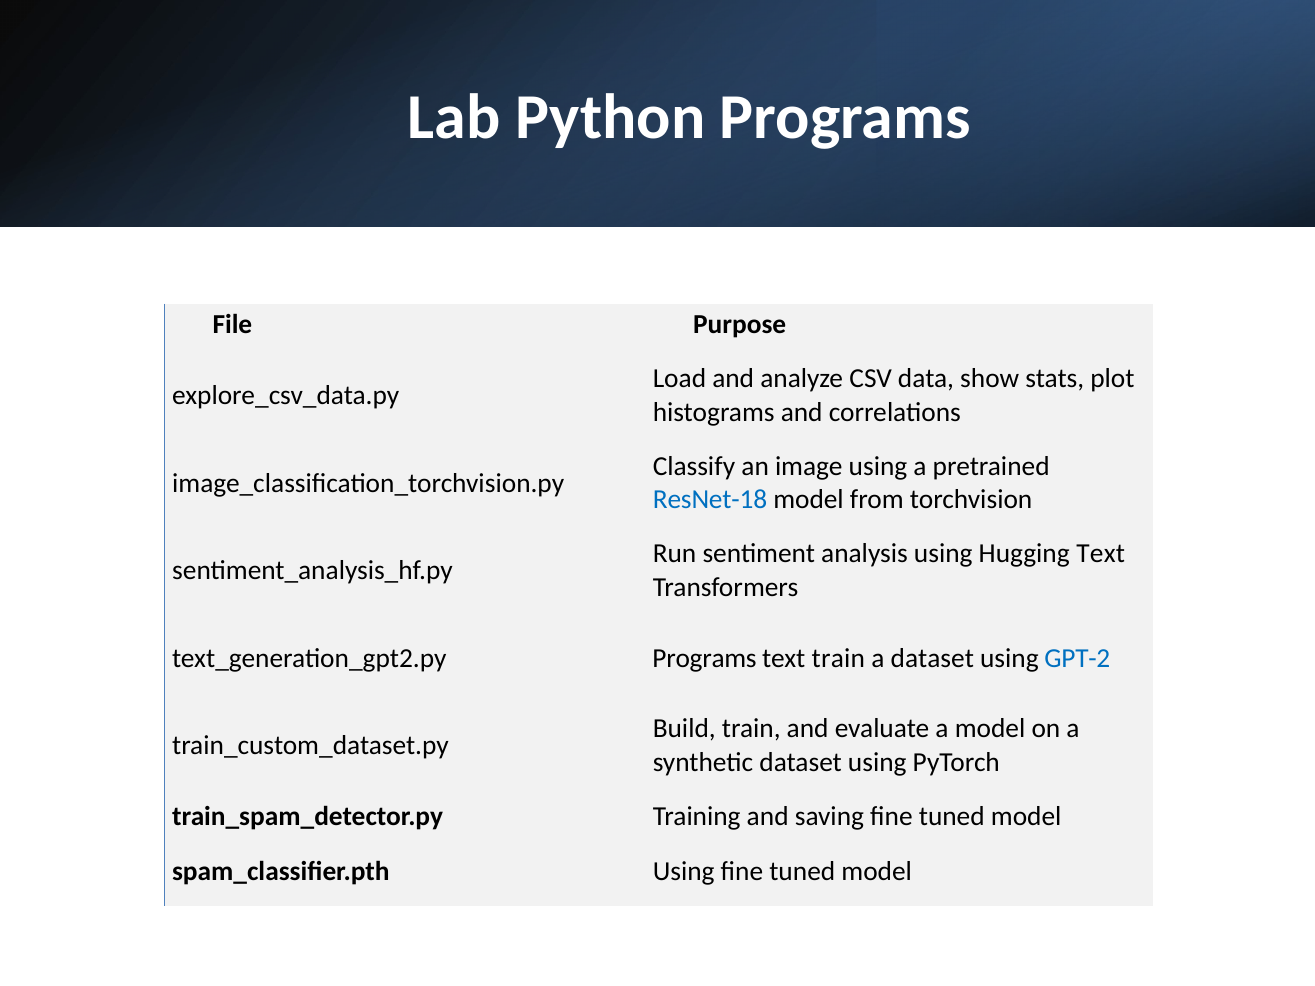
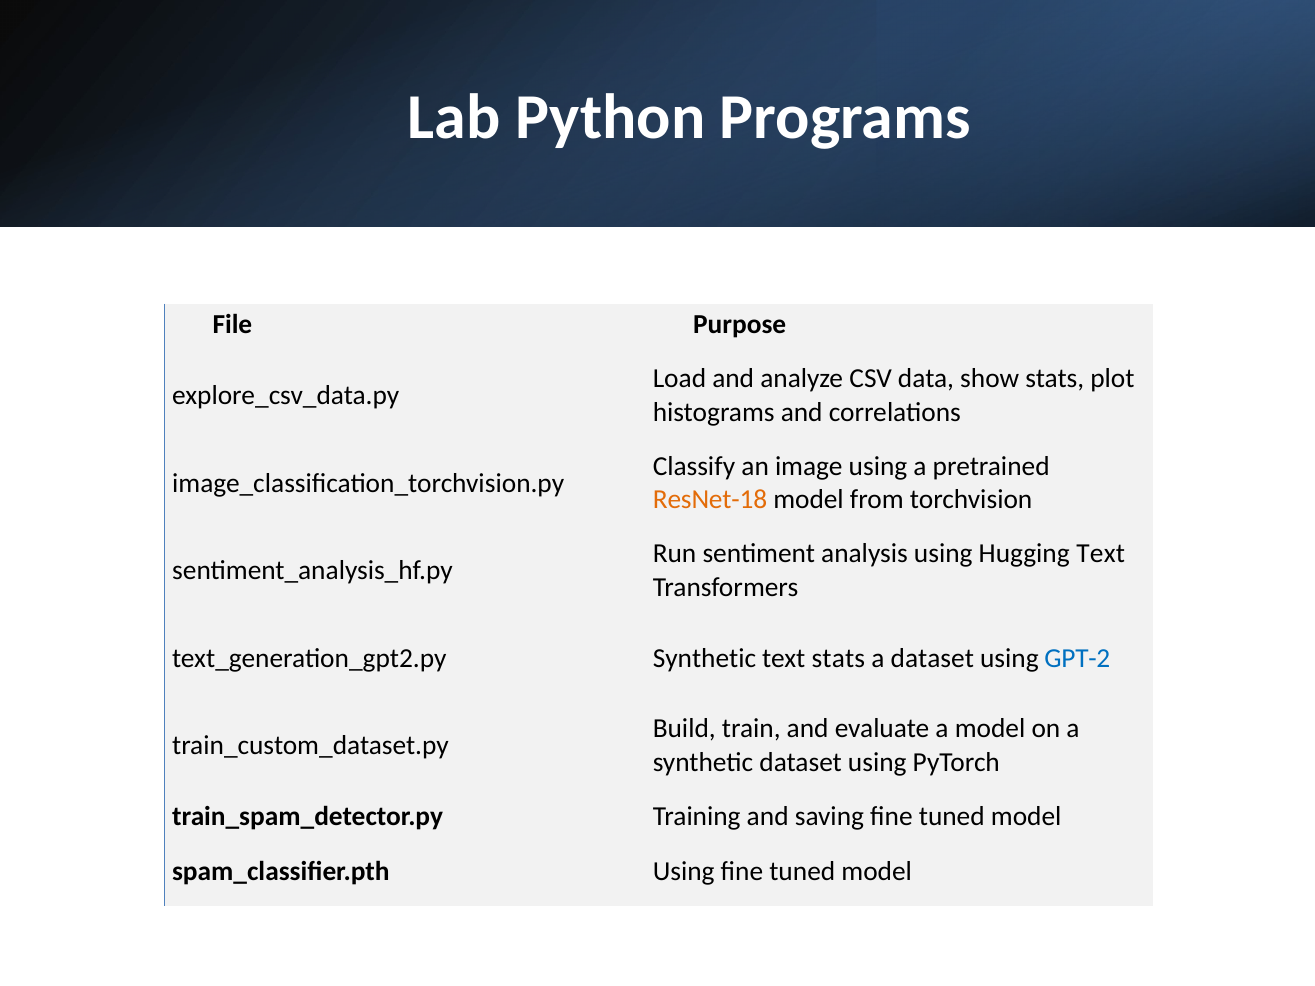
ResNet-18 colour: blue -> orange
Programs at (705, 658): Programs -> Synthetic
text train: train -> stats
